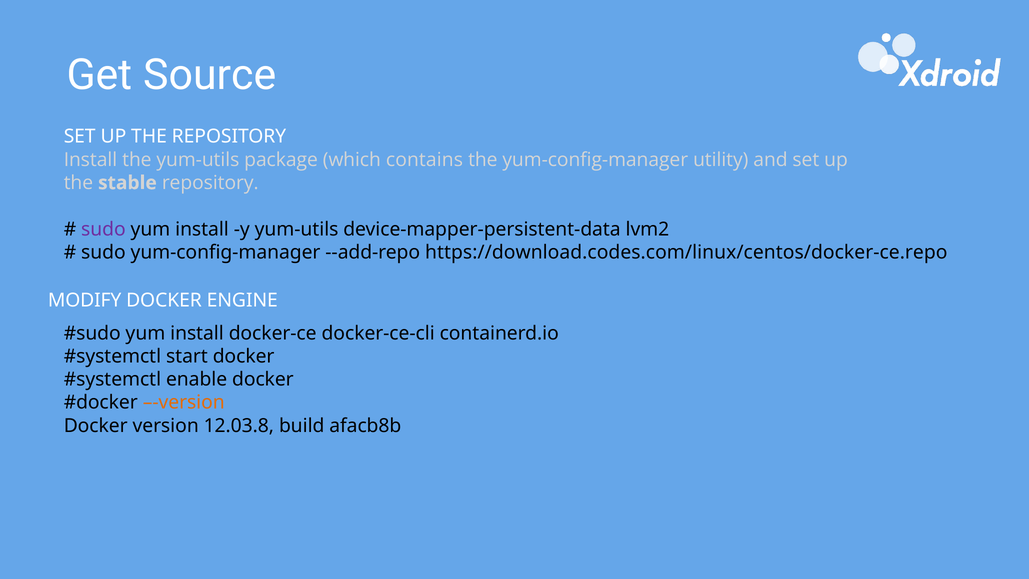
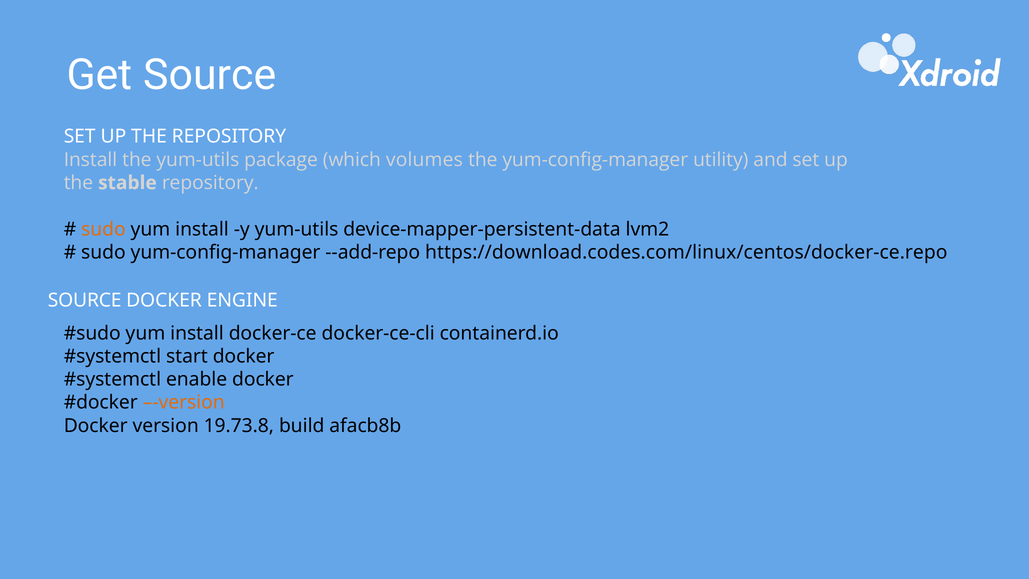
contains: contains -> volumes
sudo at (103, 229) colour: purple -> orange
MODIFY at (85, 300): MODIFY -> SOURCE
12.03.8: 12.03.8 -> 19.73.8
